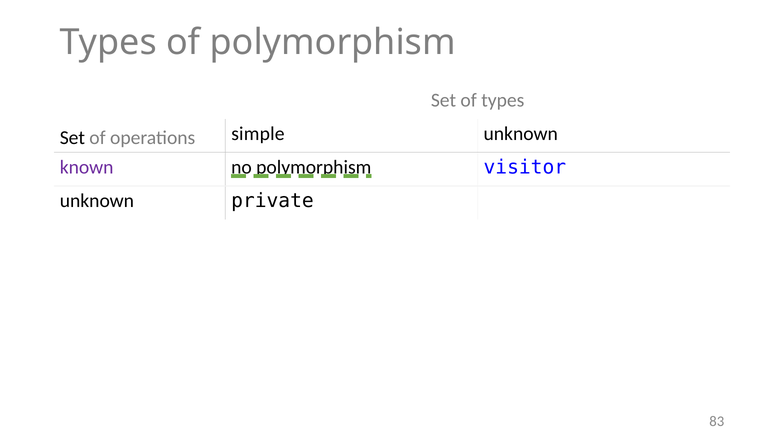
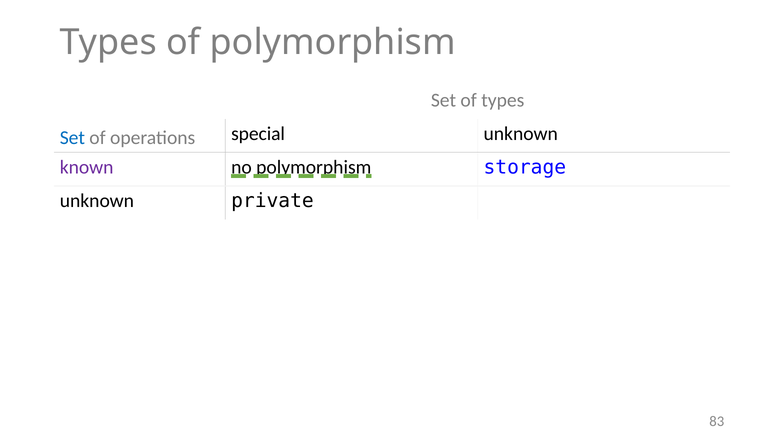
simple: simple -> special
Set at (72, 138) colour: black -> blue
visitor: visitor -> storage
